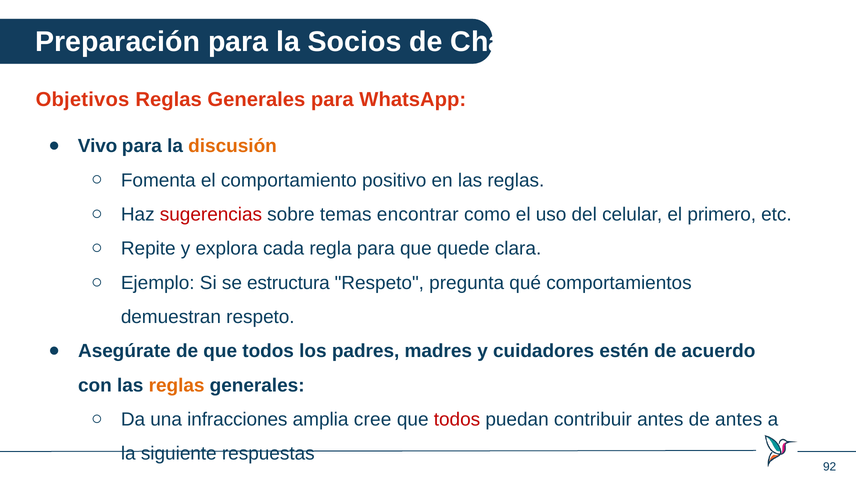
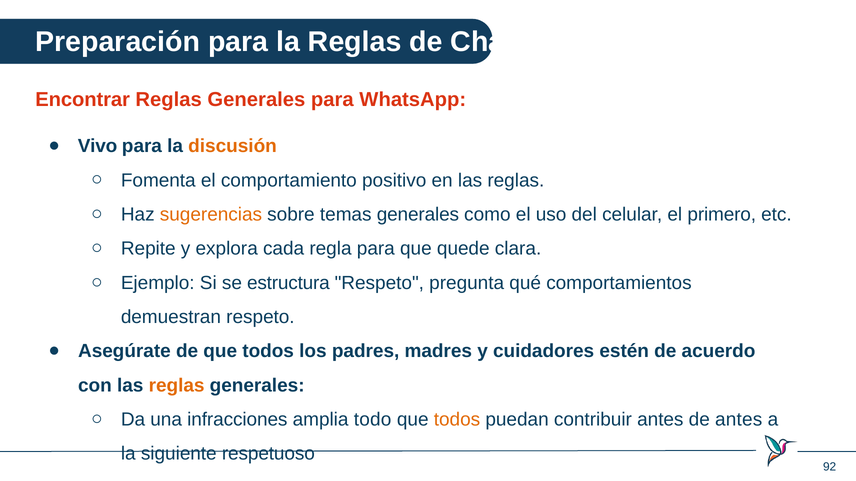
la Socios: Socios -> Reglas
Objetivos: Objetivos -> Encontrar
sugerencias colour: red -> orange
temas encontrar: encontrar -> generales
cree: cree -> todo
todos at (457, 420) colour: red -> orange
respuestas: respuestas -> respetuoso
